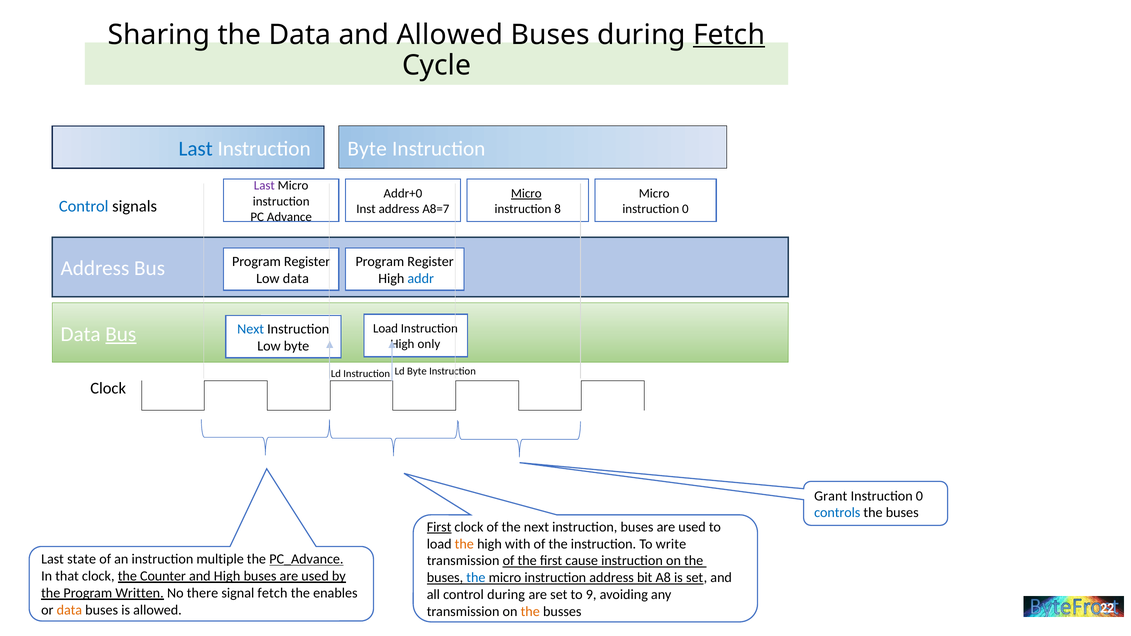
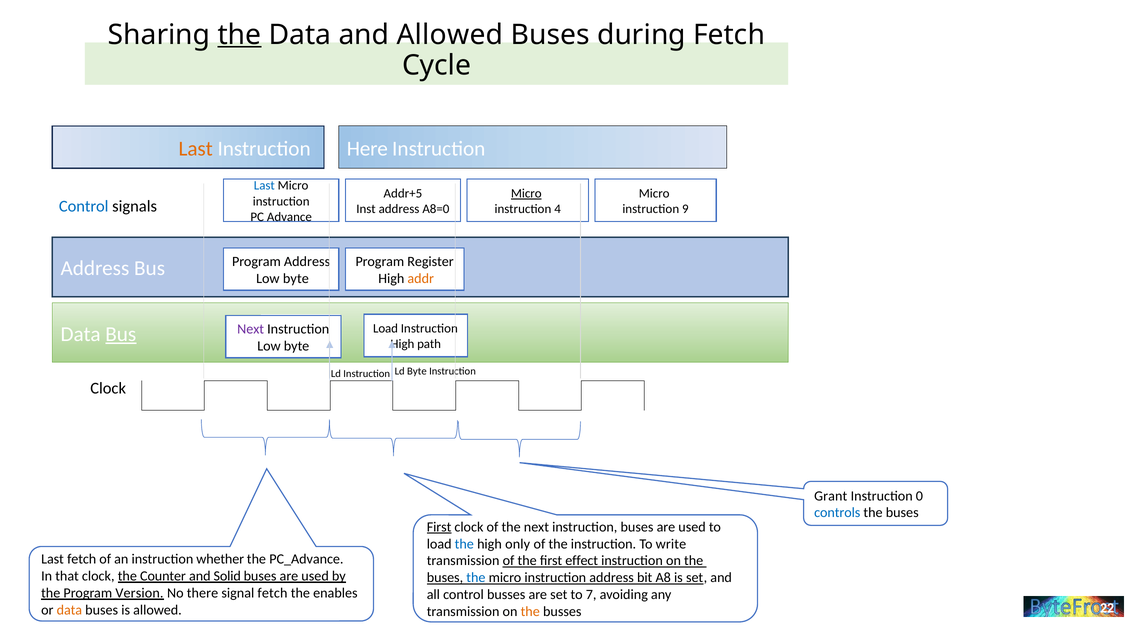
the at (239, 35) underline: none -> present
Fetch at (729, 35) underline: present -> none
Last at (196, 149) colour: blue -> orange
Instruction Byte: Byte -> Here
Last at (264, 186) colour: purple -> blue
Addr+0: Addr+0 -> Addr+5
A8=7: A8=7 -> A8=0
8: 8 -> 4
0 at (685, 209): 0 -> 9
Register at (307, 262): Register -> Address
data at (296, 279): data -> byte
addr colour: blue -> orange
Next at (251, 329) colour: blue -> purple
only: only -> path
the at (464, 544) colour: orange -> blue
with: with -> only
Last state: state -> fetch
multiple: multiple -> whether
PC_Advance underline: present -> none
cause: cause -> effect
and High: High -> Solid
Written: Written -> Version
control during: during -> busses
9: 9 -> 7
